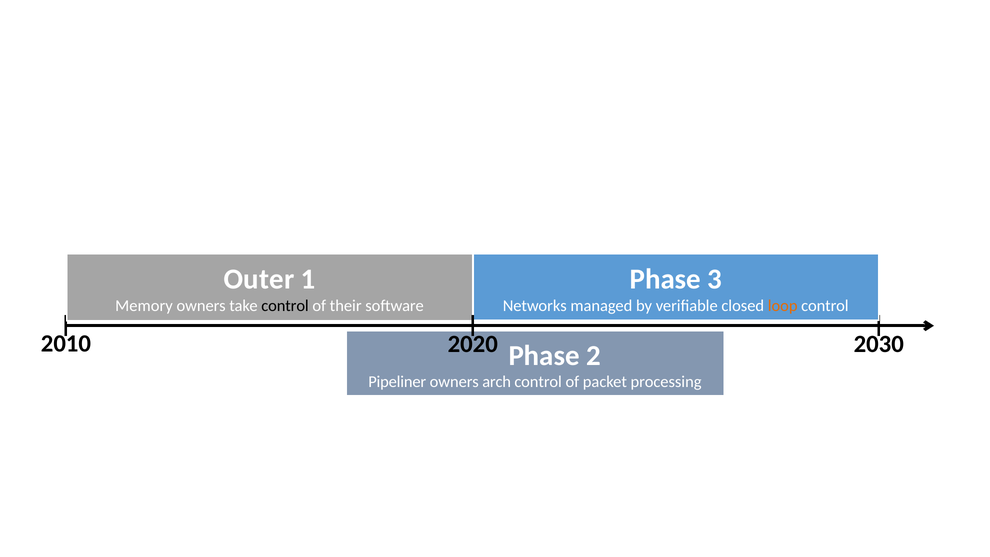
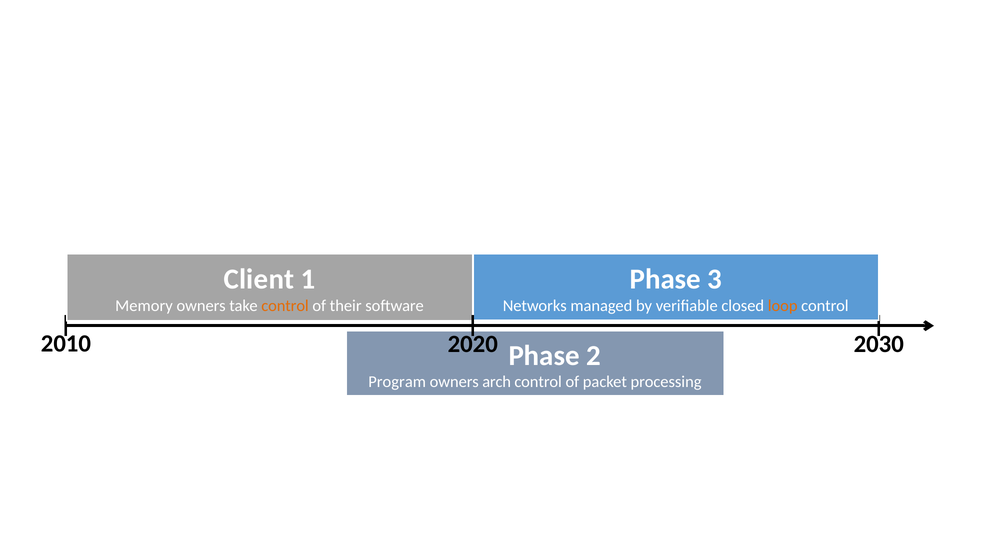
Outer: Outer -> Client
control at (285, 306) colour: black -> orange
Pipeliner: Pipeliner -> Program
